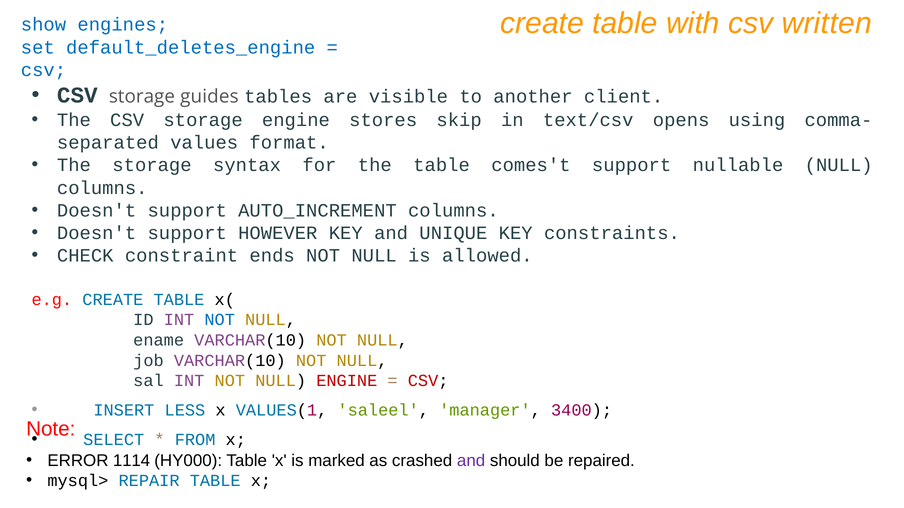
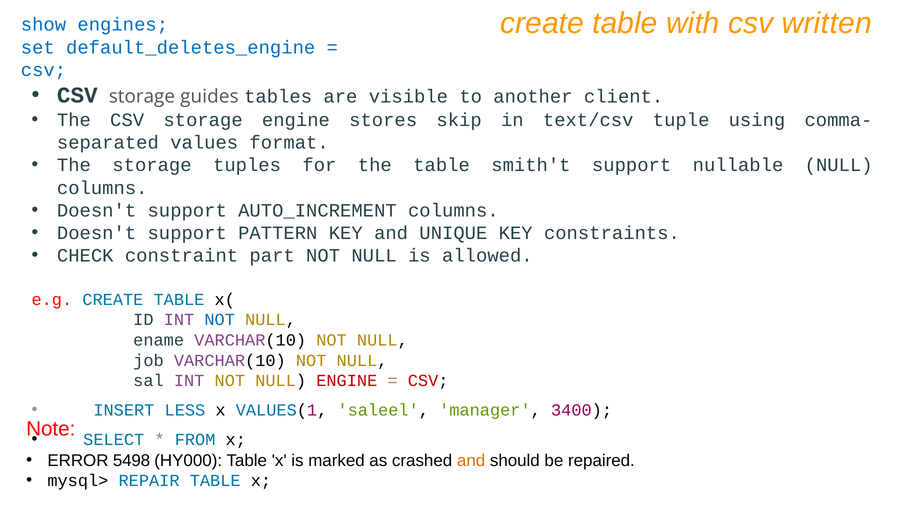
opens: opens -> tuple
syntax: syntax -> tuples
comes't: comes't -> smith't
HOWEVER: HOWEVER -> PATTERN
ends: ends -> part
1114: 1114 -> 5498
and at (471, 461) colour: purple -> orange
